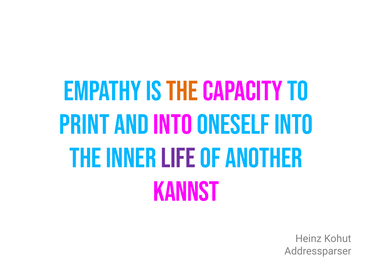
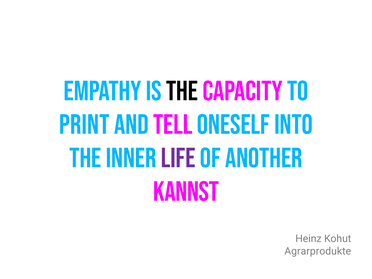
the at (182, 91) colour: orange -> black
and into: into -> tell
Addressparser: Addressparser -> Agrarprodukte
